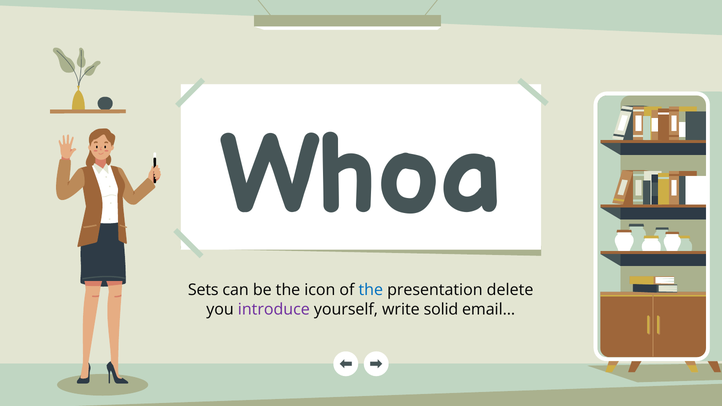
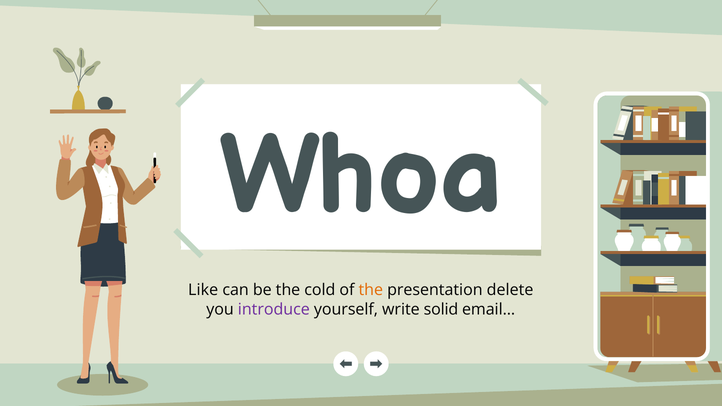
Sets: Sets -> Like
icon: icon -> cold
the at (371, 290) colour: blue -> orange
